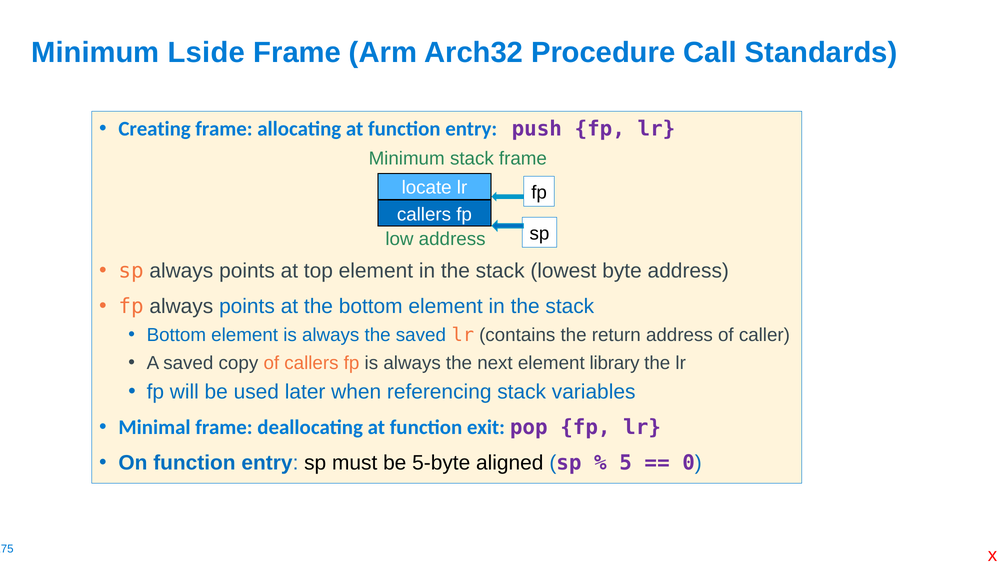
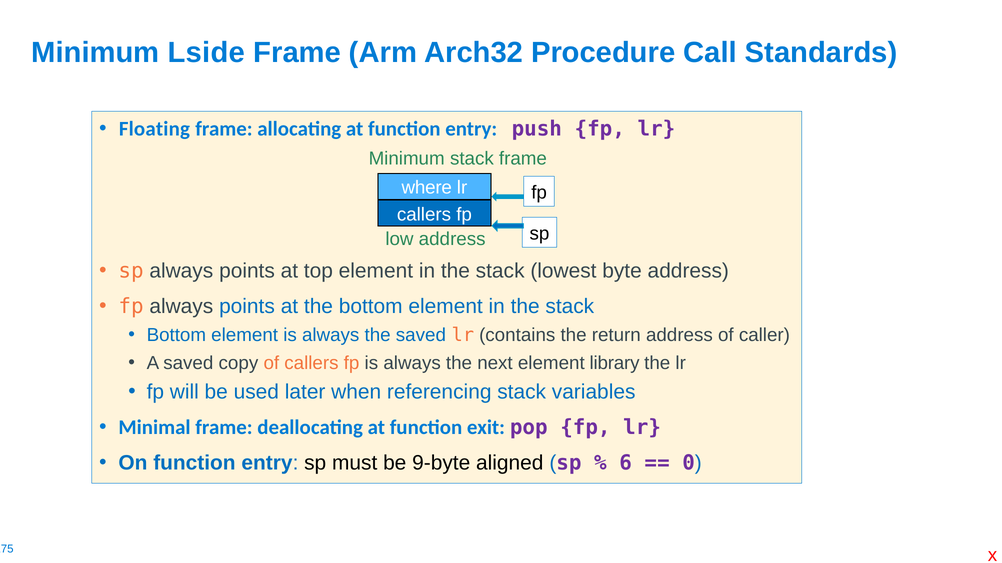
Creating: Creating -> Floating
locate: locate -> where
5-byte: 5-byte -> 9-byte
5: 5 -> 6
